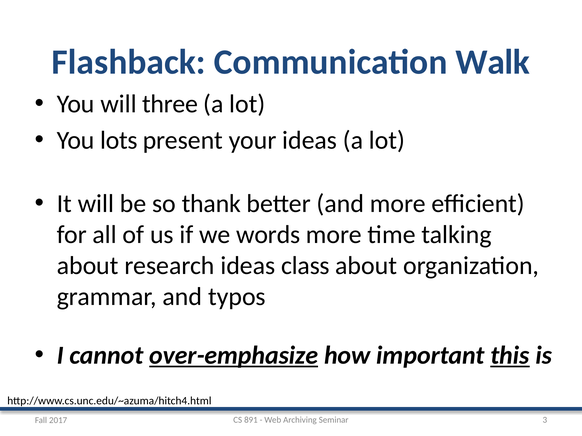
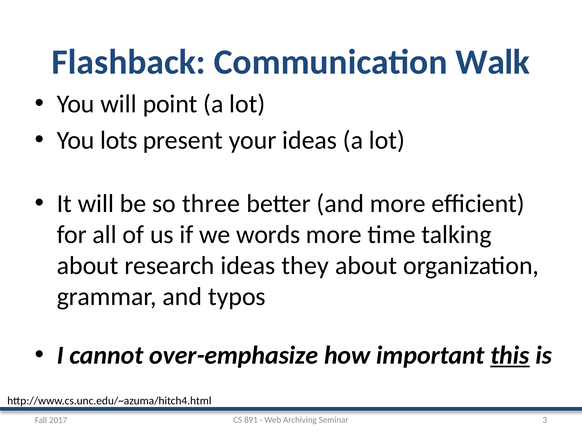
three: three -> point
thank: thank -> three
class: class -> they
over-emphasize underline: present -> none
